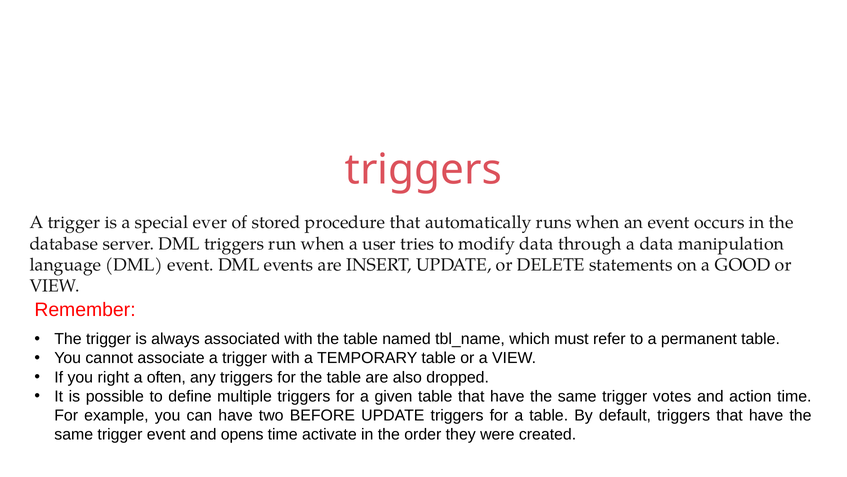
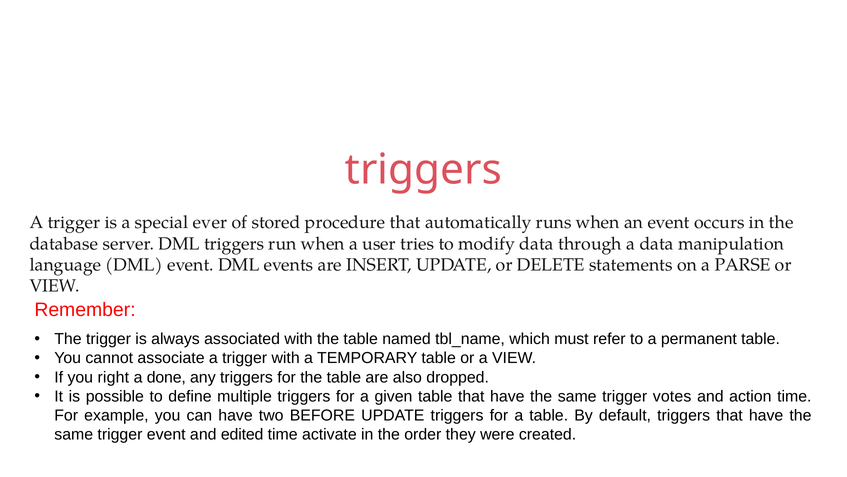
GOOD: GOOD -> PARSE
often: often -> done
opens: opens -> edited
